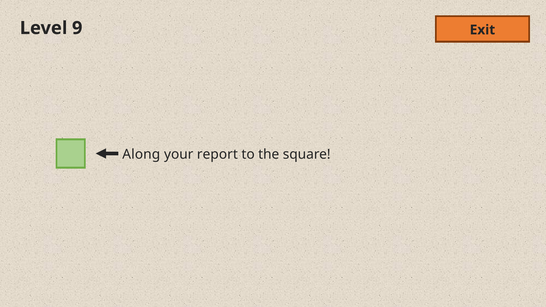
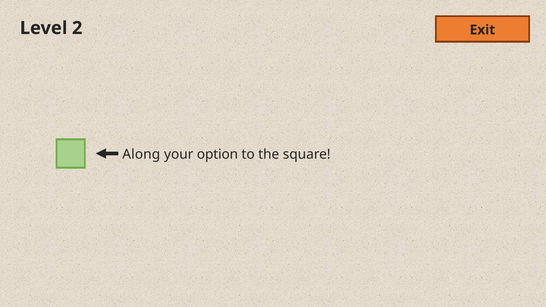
9: 9 -> 2
report: report -> option
